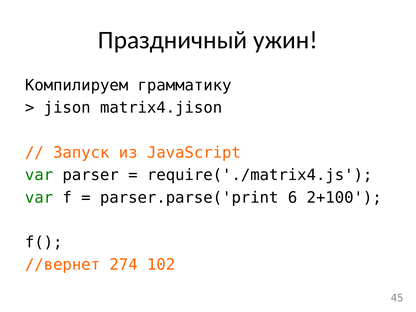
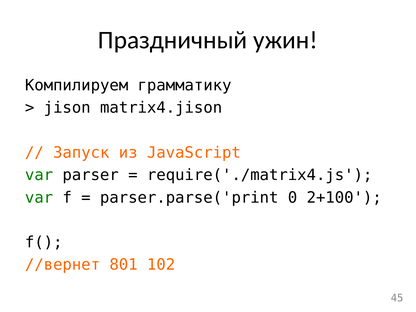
6: 6 -> 0
274: 274 -> 801
